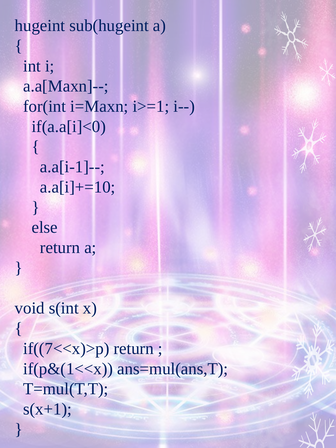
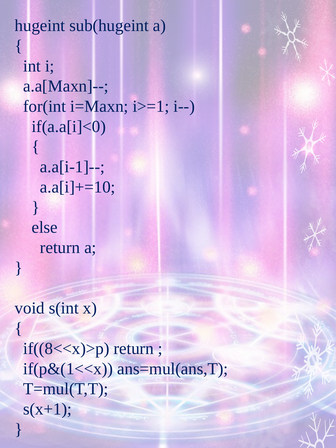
if((7<<x)>p: if((7<<x)>p -> if((8<<x)>p
